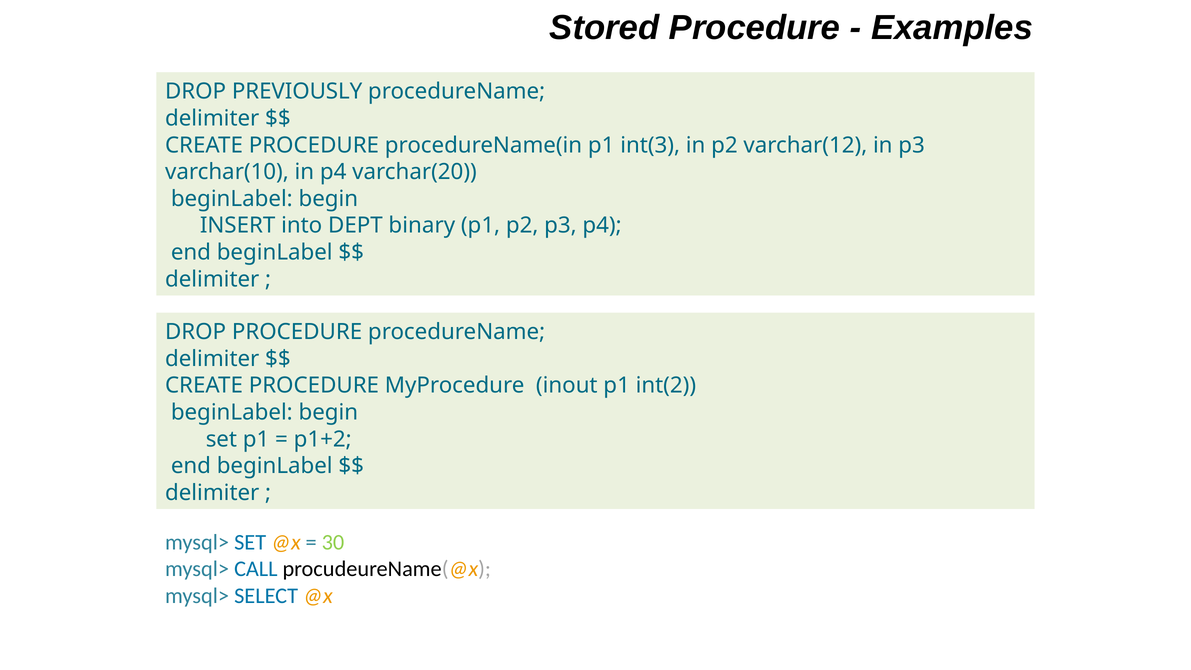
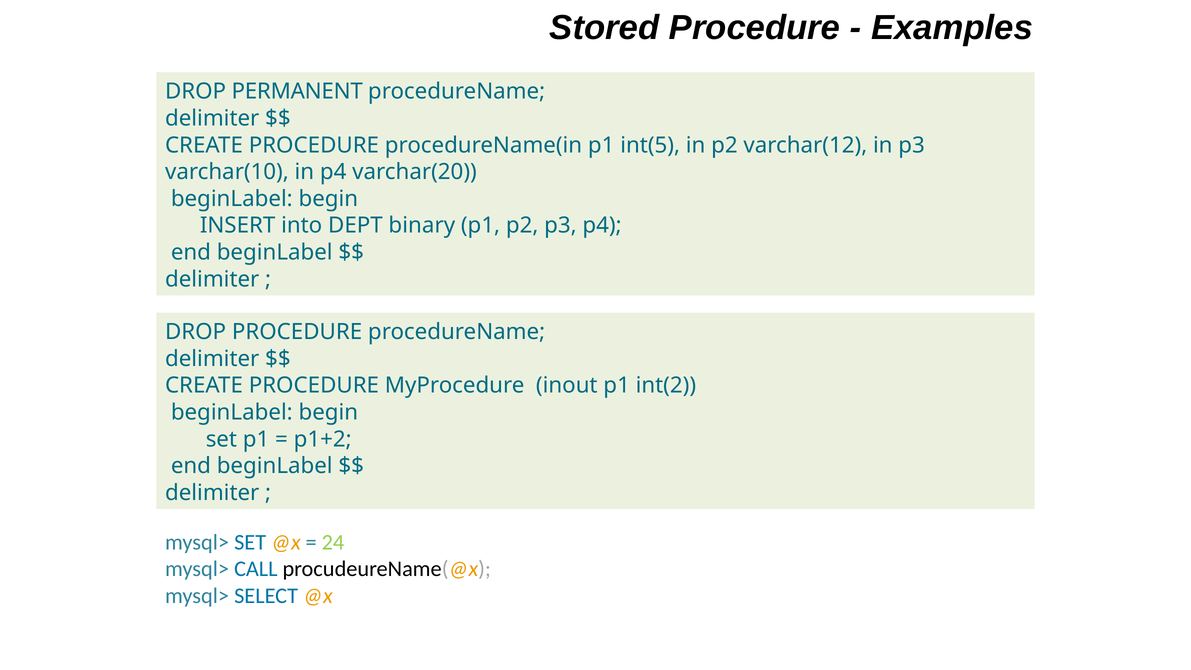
PREVIOUSLY: PREVIOUSLY -> PERMANENT
int(3: int(3 -> int(5
30: 30 -> 24
